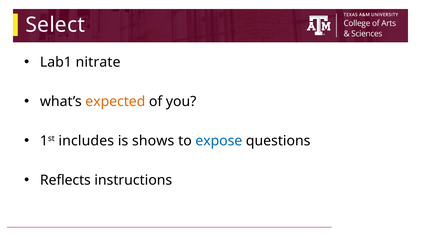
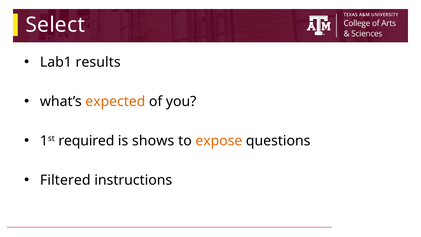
nitrate: nitrate -> results
includes: includes -> required
expose colour: blue -> orange
Reflects: Reflects -> Filtered
